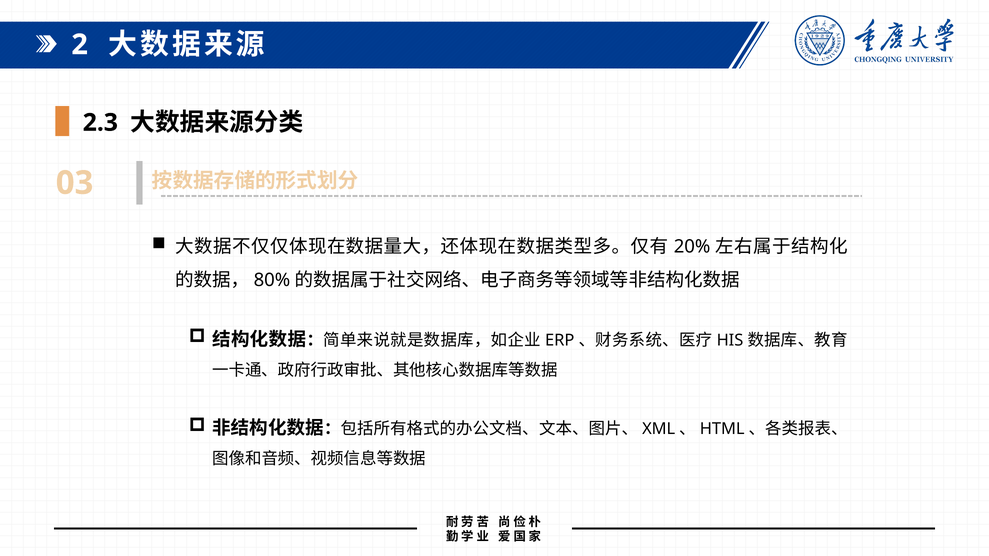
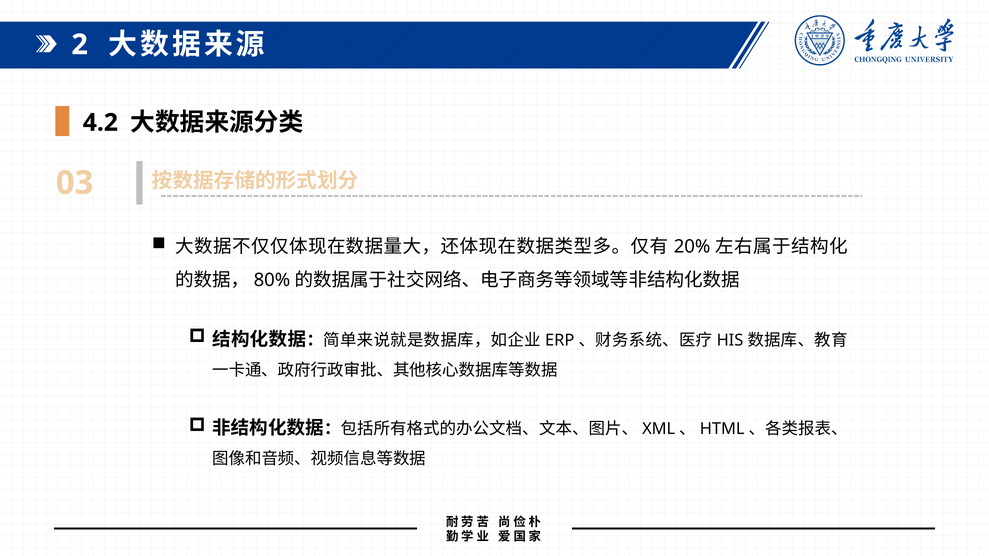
2.3: 2.3 -> 4.2
